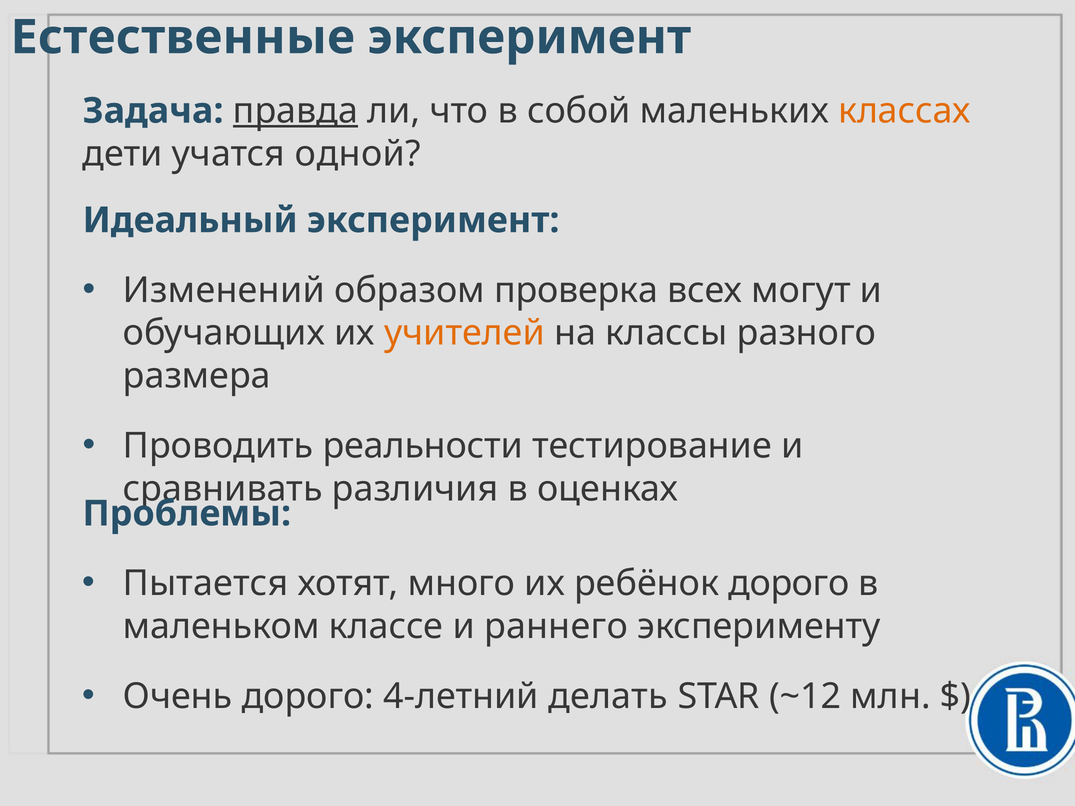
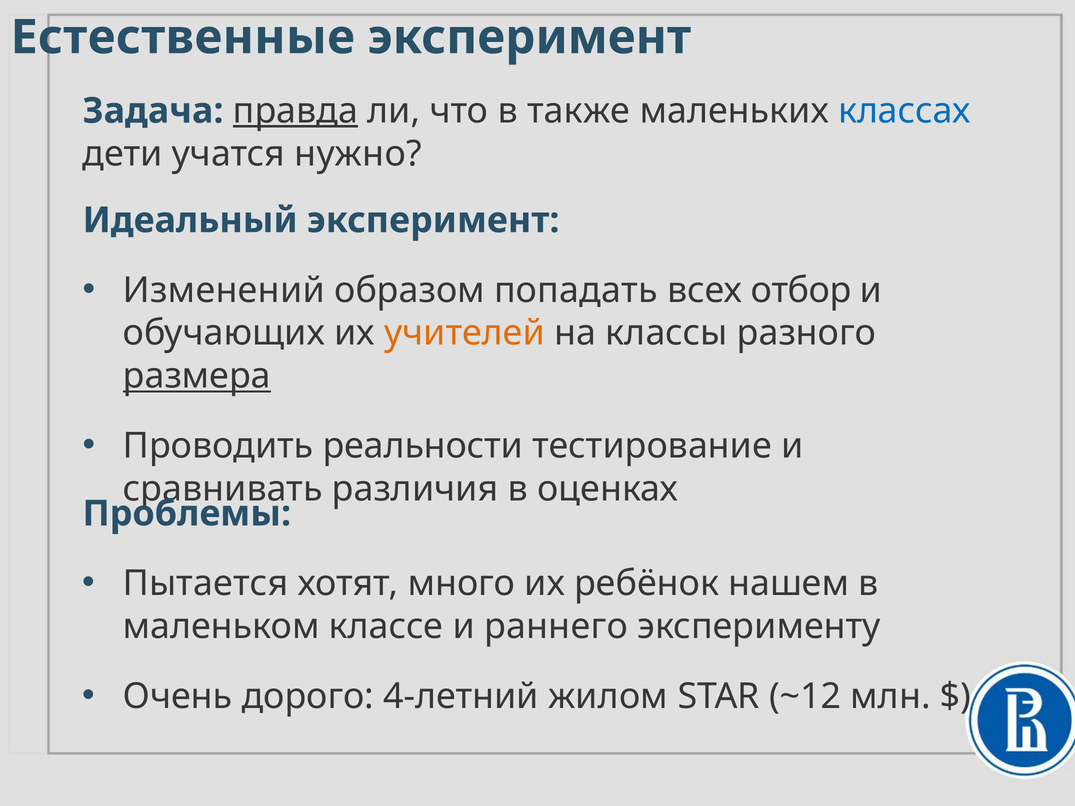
собой: собой -> также
классах colour: orange -> blue
одной: одной -> нужно
проверка: проверка -> попадать
могут: могут -> отбор
размера underline: none -> present
ребёнок дорого: дорого -> нашем
делать: делать -> жилом
